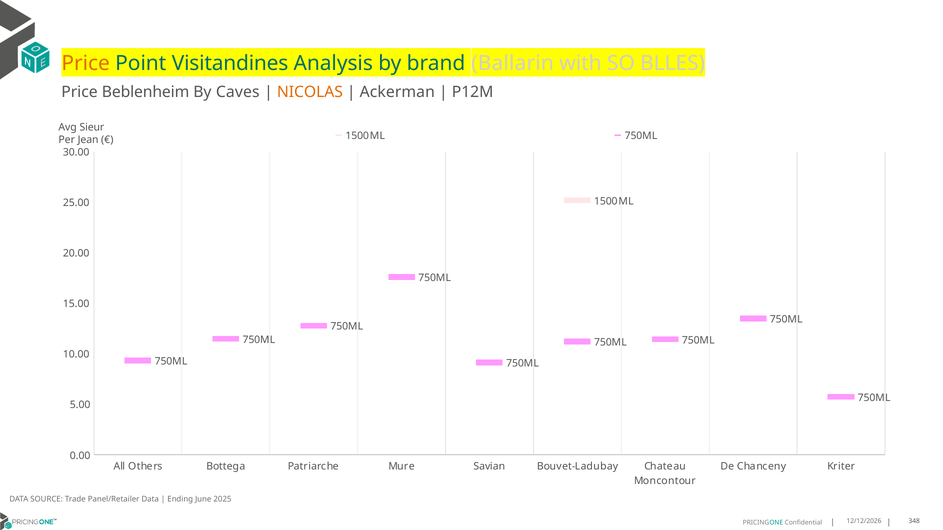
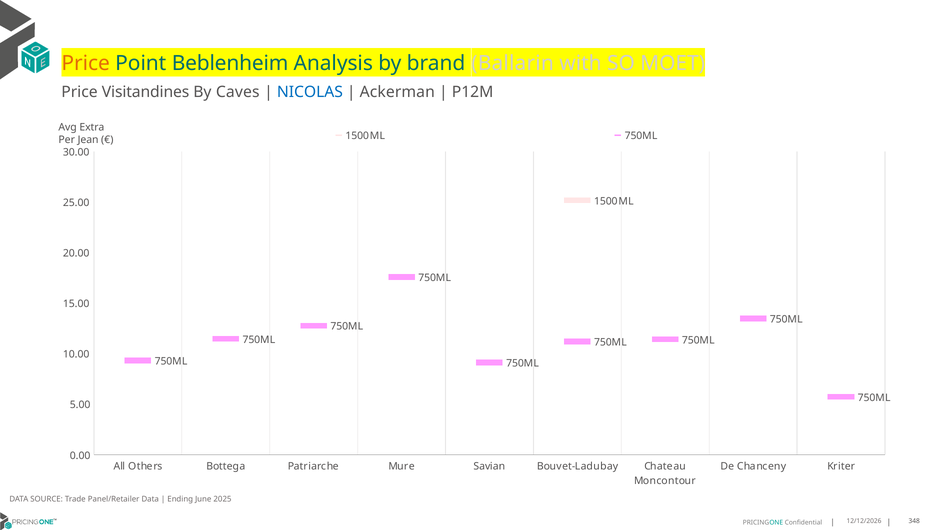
Visitandines: Visitandines -> Beblenheim
BLLES: BLLES -> MOET
Beblenheim: Beblenheim -> Visitandines
NICOLAS colour: orange -> blue
Sieur: Sieur -> Extra
